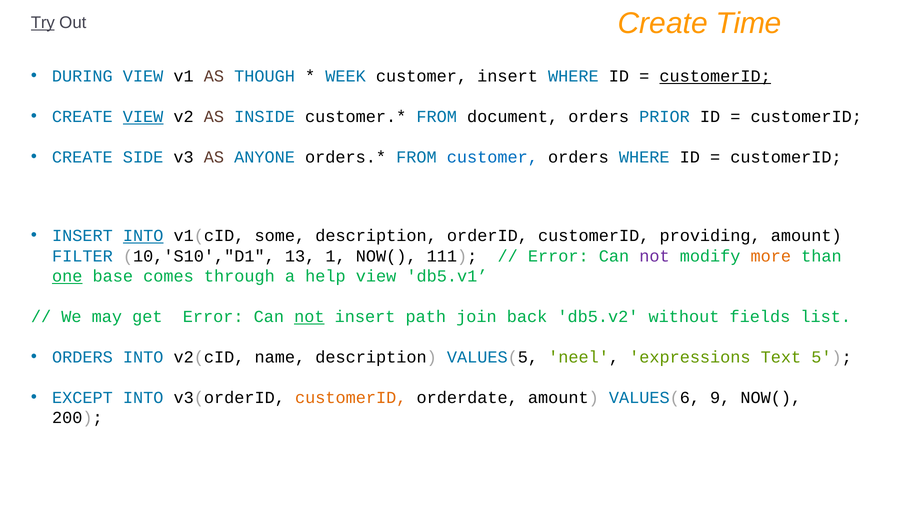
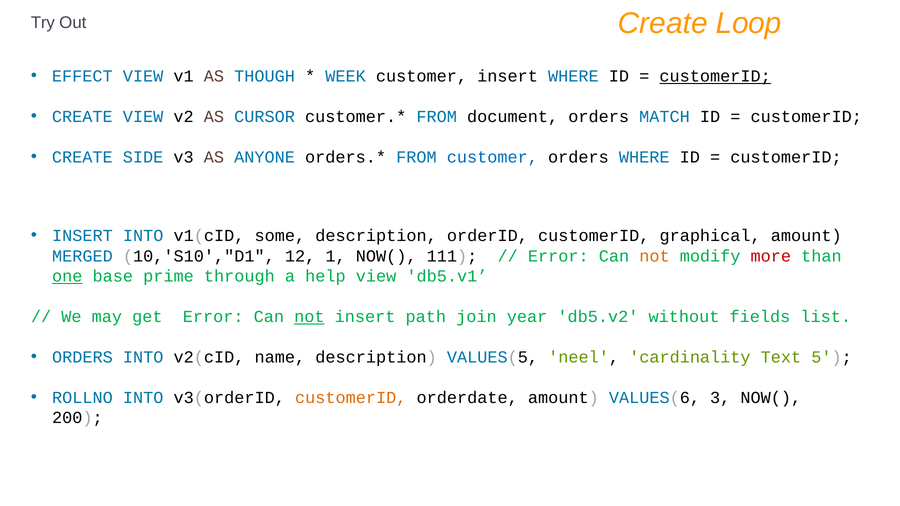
Time: Time -> Loop
Try underline: present -> none
DURING: DURING -> EFFECT
VIEW at (143, 117) underline: present -> none
INSIDE: INSIDE -> CURSOR
PRIOR: PRIOR -> MATCH
INTO at (143, 236) underline: present -> none
providing: providing -> graphical
FILTER: FILTER -> MERGED
13: 13 -> 12
not at (654, 256) colour: purple -> orange
more colour: orange -> red
comes: comes -> prime
back: back -> year
expressions: expressions -> cardinality
EXCEPT: EXCEPT -> ROLLNO
9: 9 -> 3
